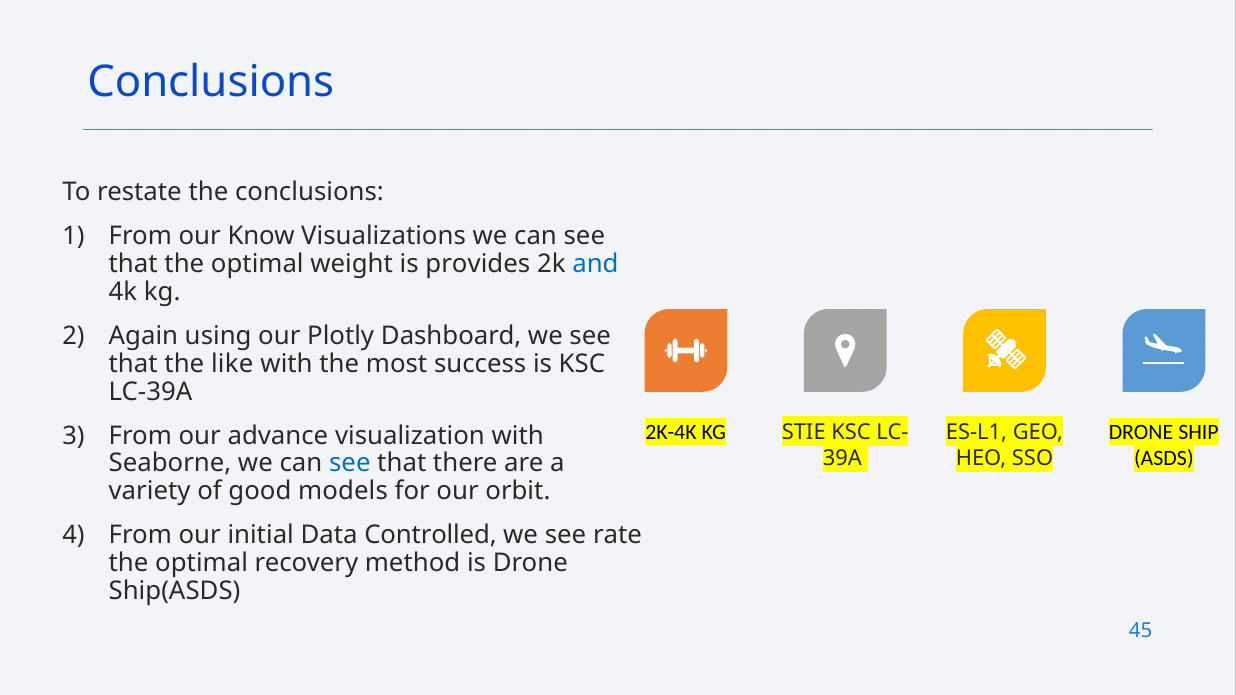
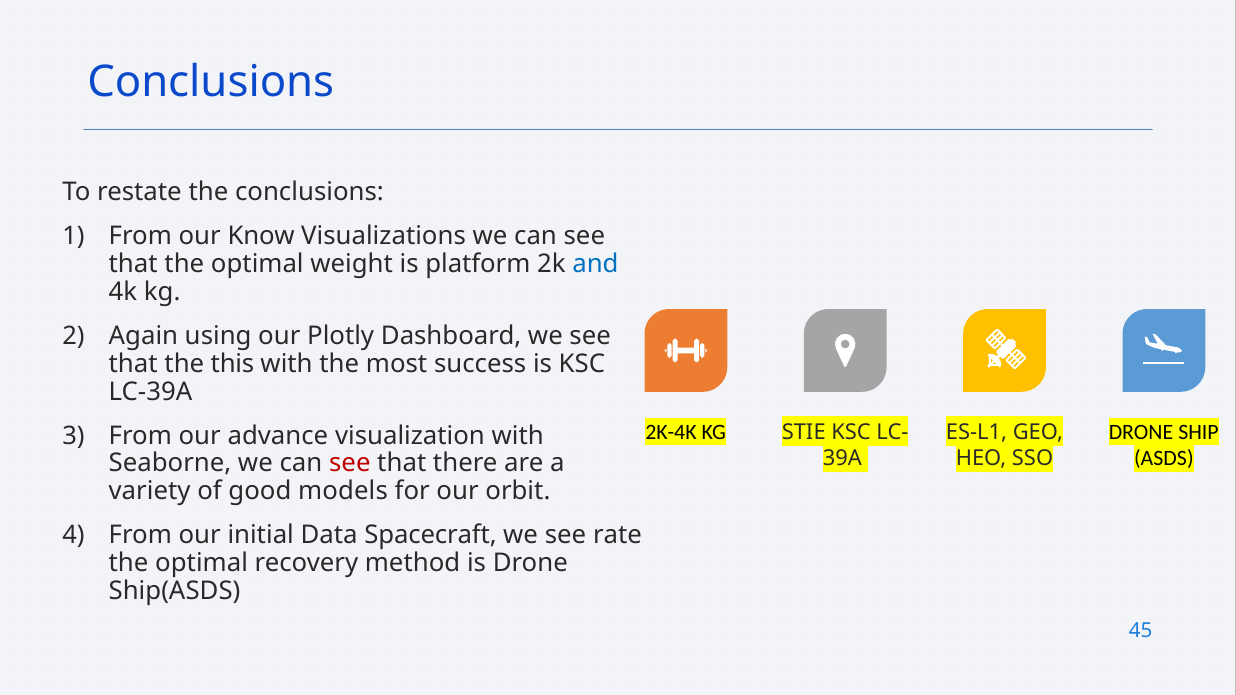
provides: provides -> platform
like: like -> this
see at (350, 464) colour: blue -> red
Controlled: Controlled -> Spacecraft
